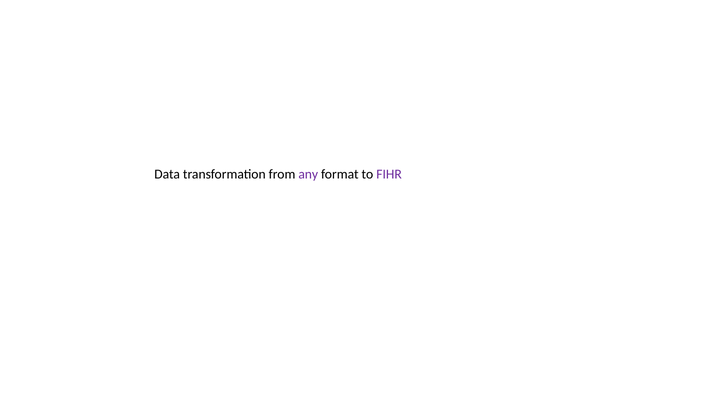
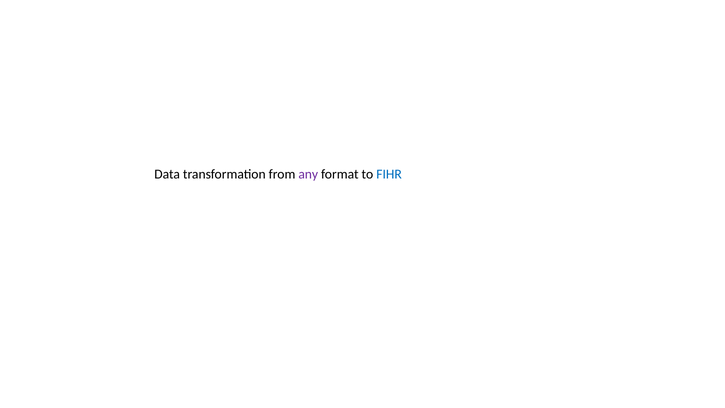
FIHR colour: purple -> blue
